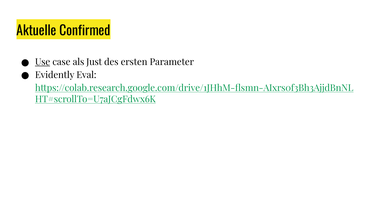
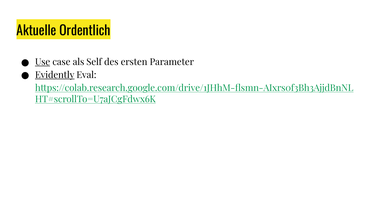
Confirmed: Confirmed -> Ordentlich
Just: Just -> Self
Evidently underline: none -> present
